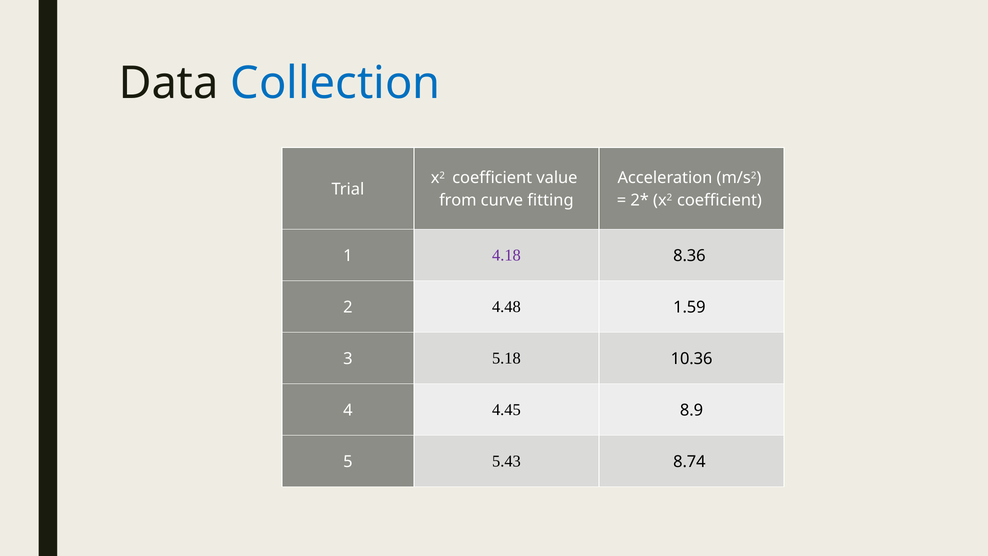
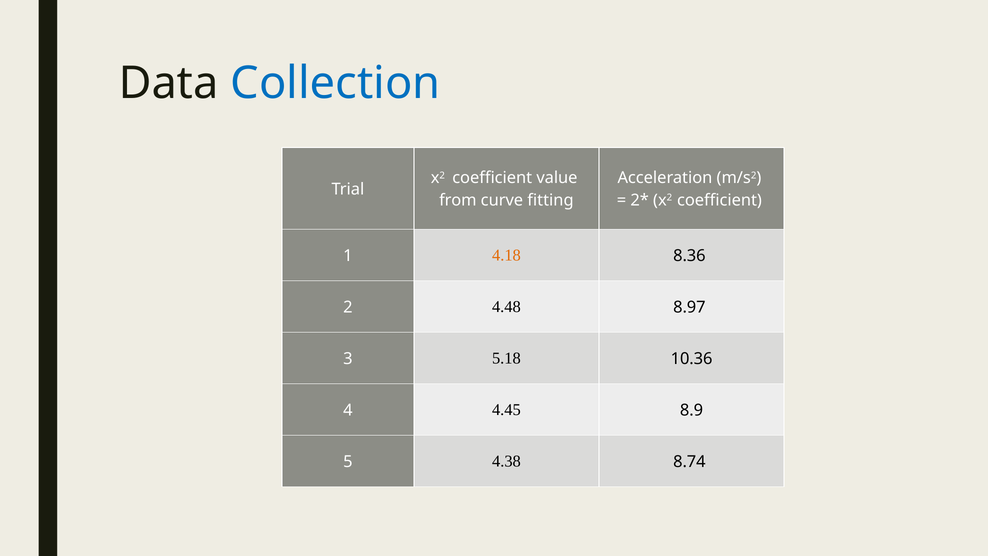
4.18 colour: purple -> orange
1.59: 1.59 -> 8.97
5.43: 5.43 -> 4.38
